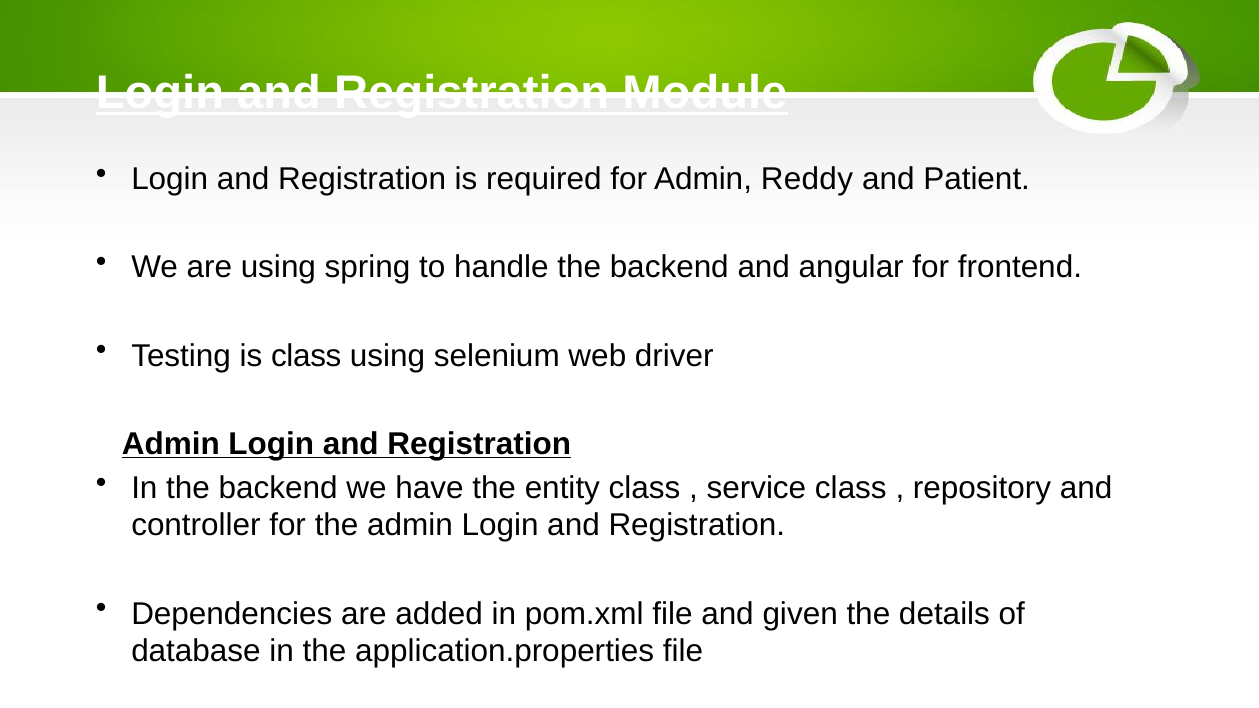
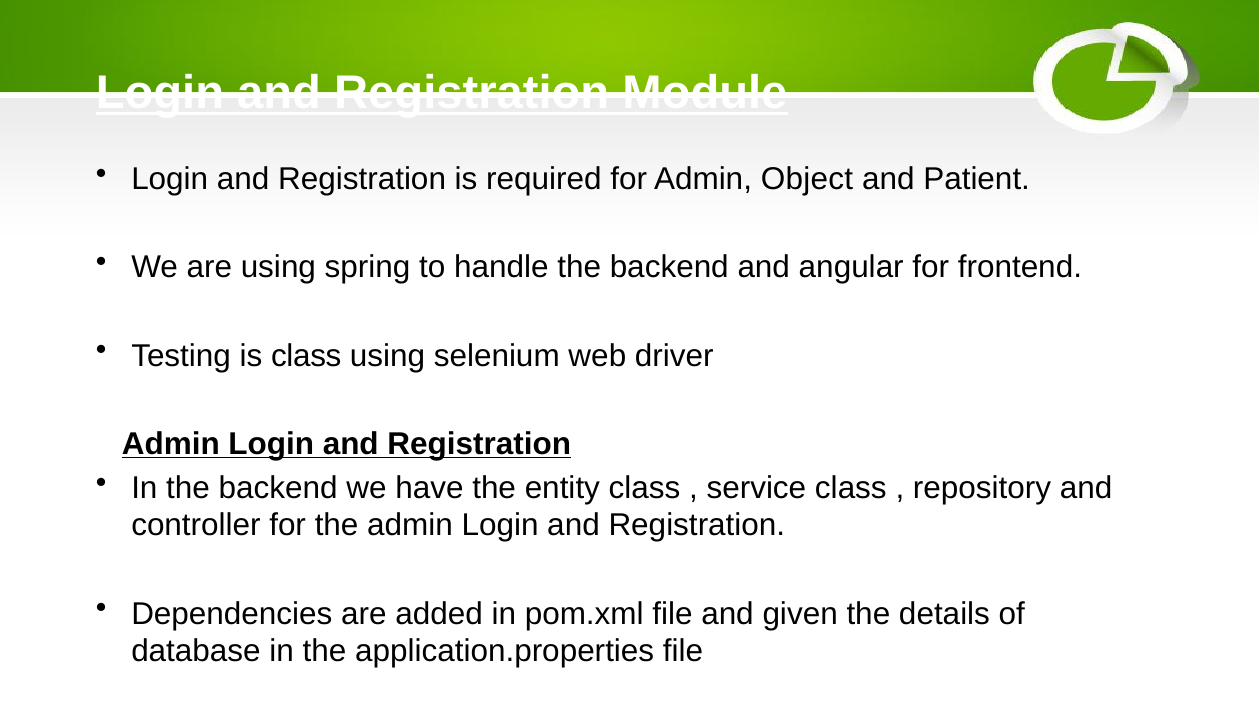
Reddy: Reddy -> Object
